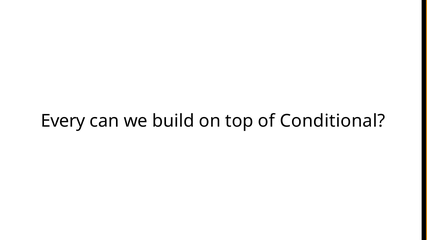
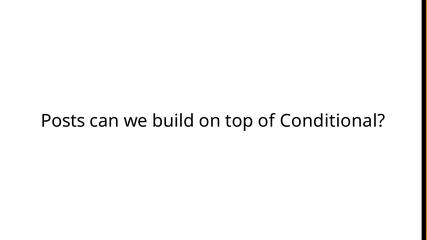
Every: Every -> Posts
